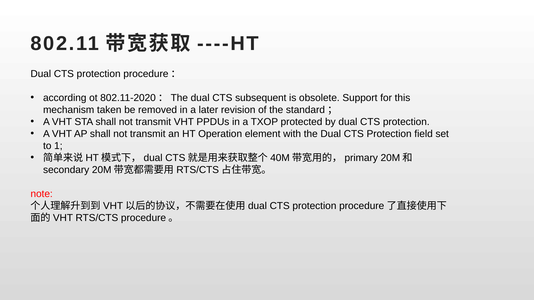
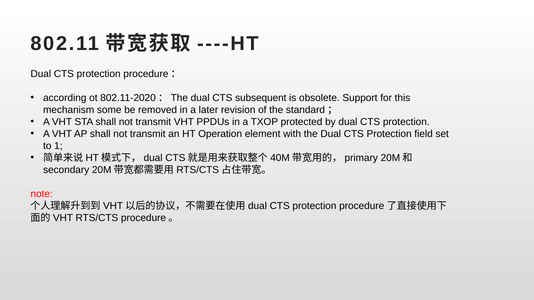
taken: taken -> some
